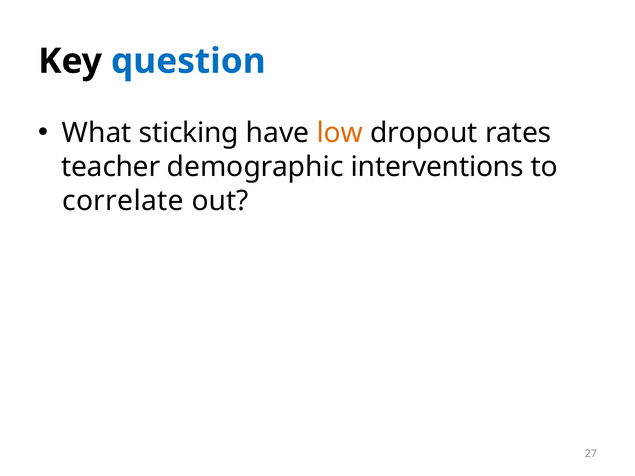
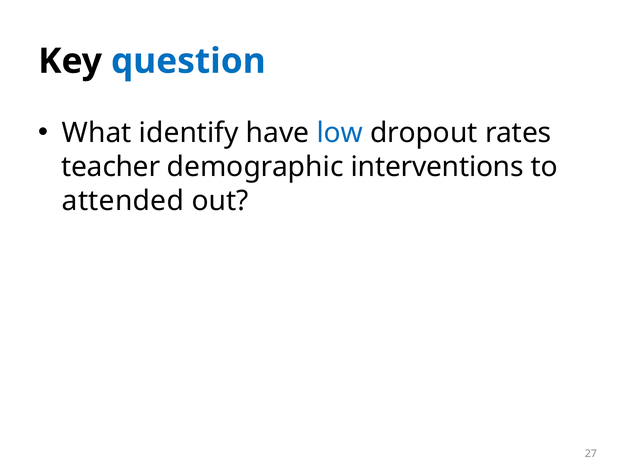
sticking: sticking -> identify
low colour: orange -> blue
correlate: correlate -> attended
